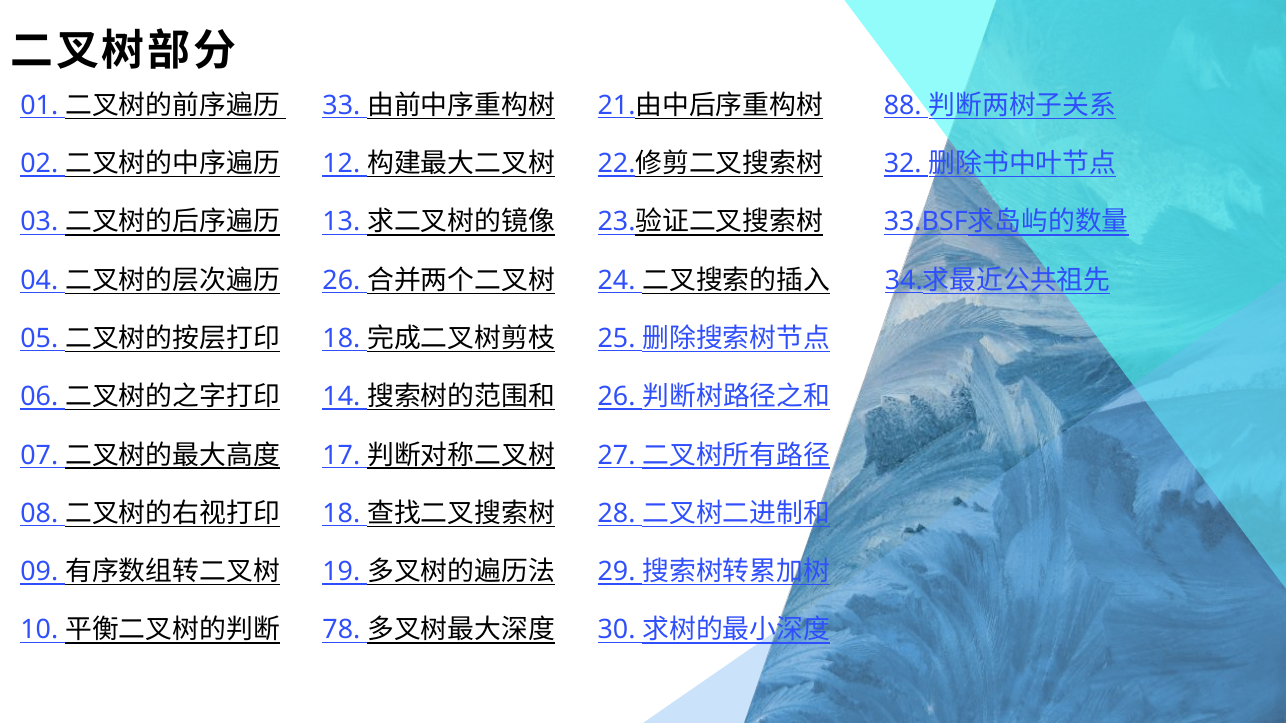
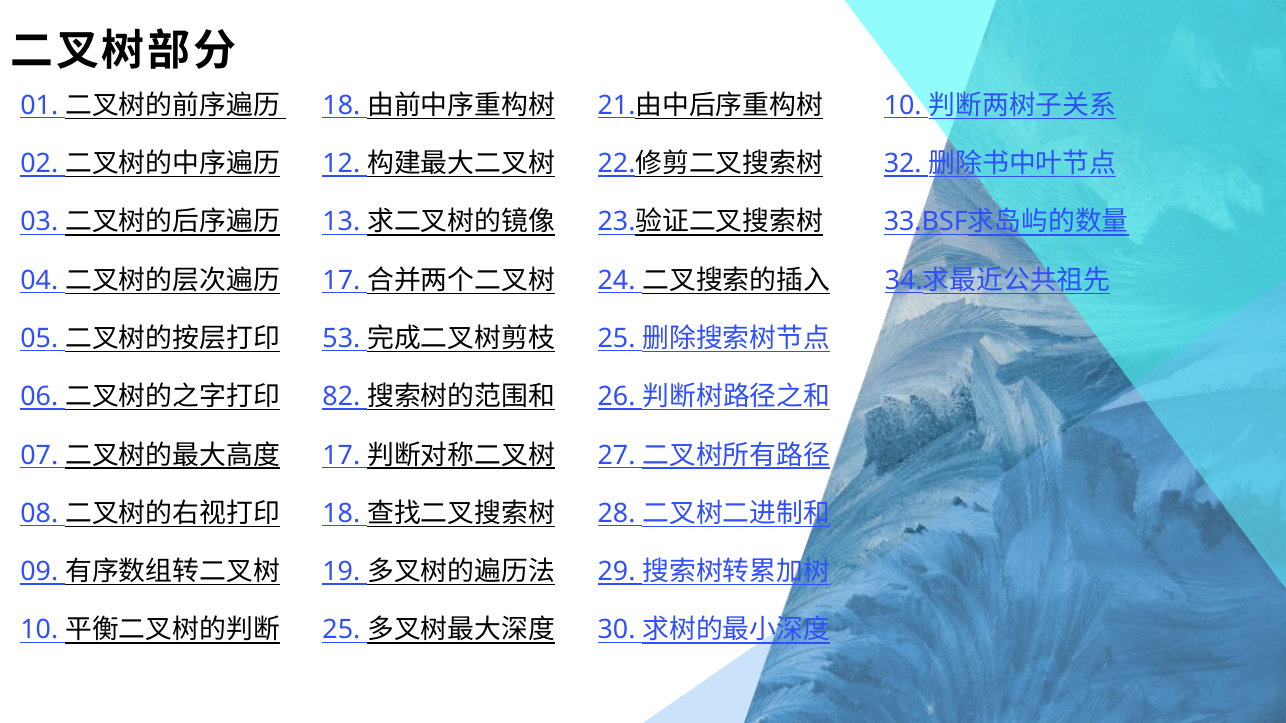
33 at (341, 106): 33 -> 18
88 at (903, 106): 88 -> 10
26 at (341, 281): 26 -> 17
18 at (341, 339): 18 -> 53
14: 14 -> 82
78 at (341, 630): 78 -> 25
